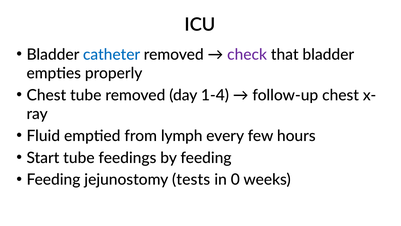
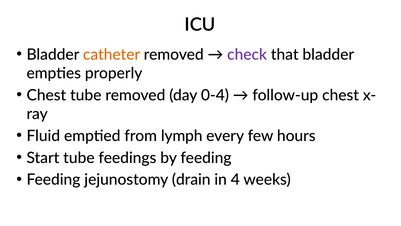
catheter colour: blue -> orange
1-4: 1-4 -> 0-4
tests: tests -> drain
0: 0 -> 4
